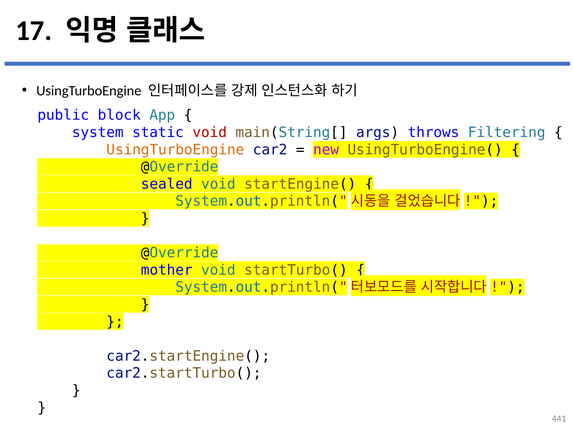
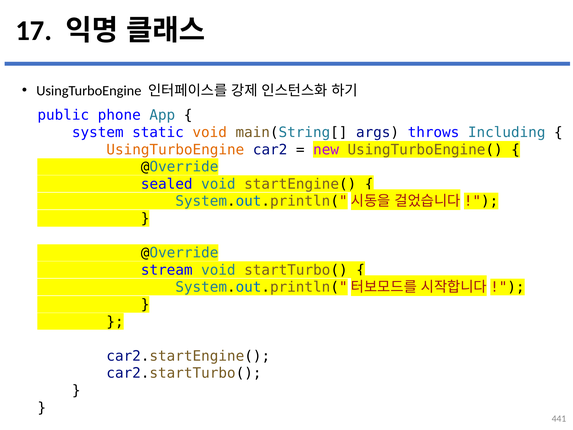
block: block -> phone
void at (210, 132) colour: red -> orange
Filtering: Filtering -> Including
mother: mother -> stream
